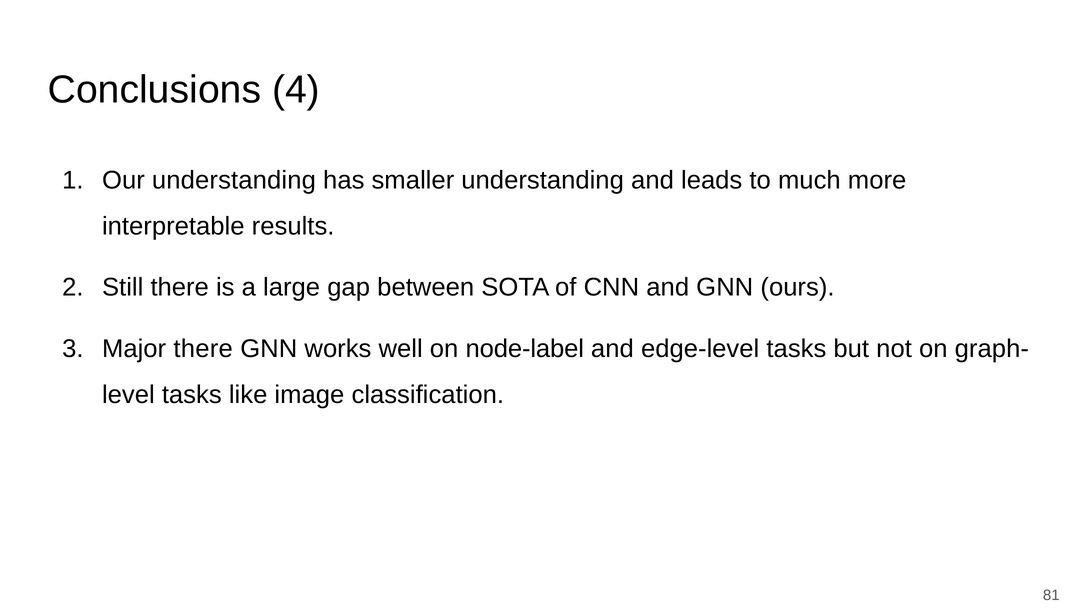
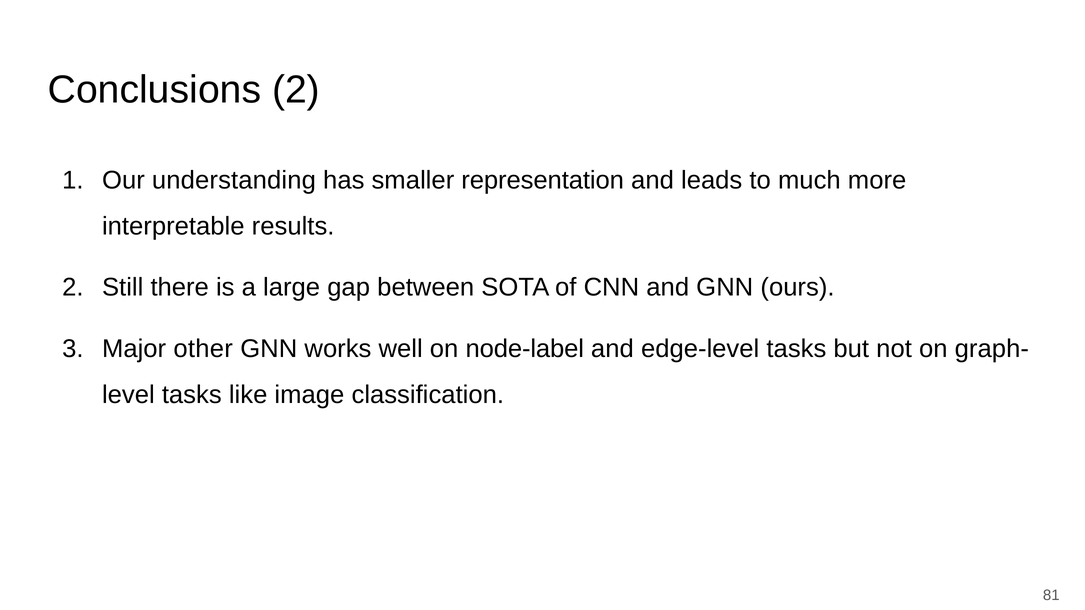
Conclusions 4: 4 -> 2
smaller understanding: understanding -> representation
Major there: there -> other
